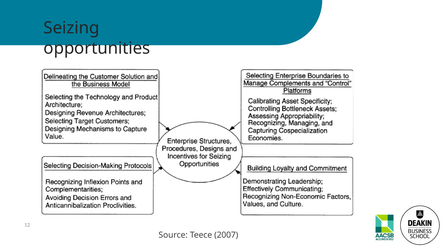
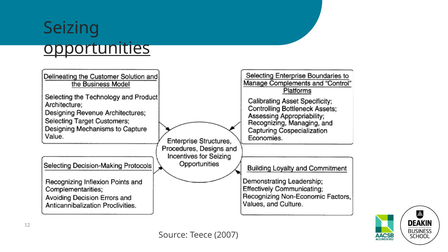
opportunities underline: none -> present
